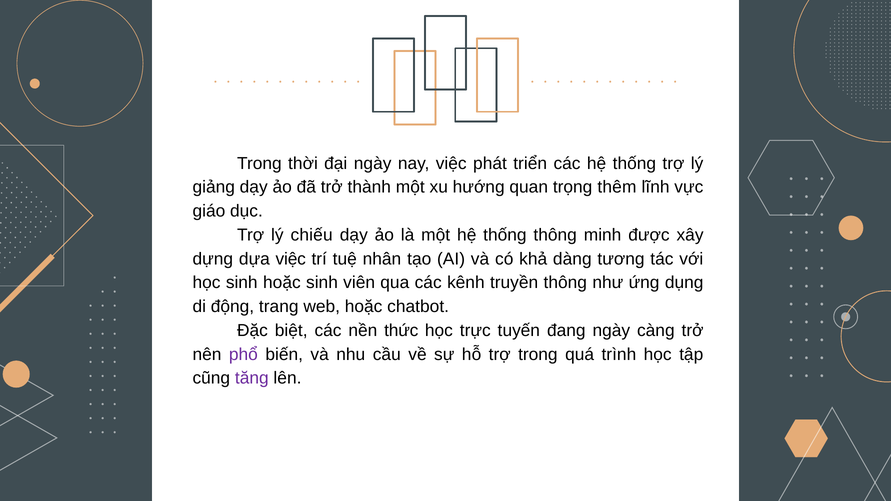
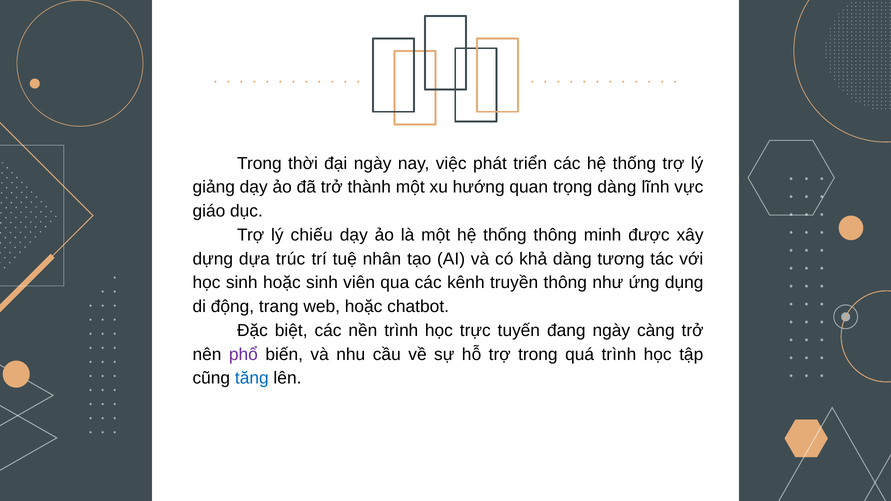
trọng thêm: thêm -> dàng
dựa việc: việc -> trúc
nền thức: thức -> trình
tăng colour: purple -> blue
